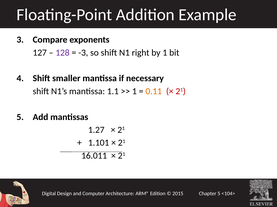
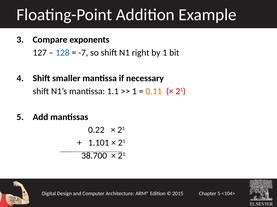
128 colour: purple -> blue
-3: -3 -> -7
1.27: 1.27 -> 0.22
16.011: 16.011 -> 38.700
